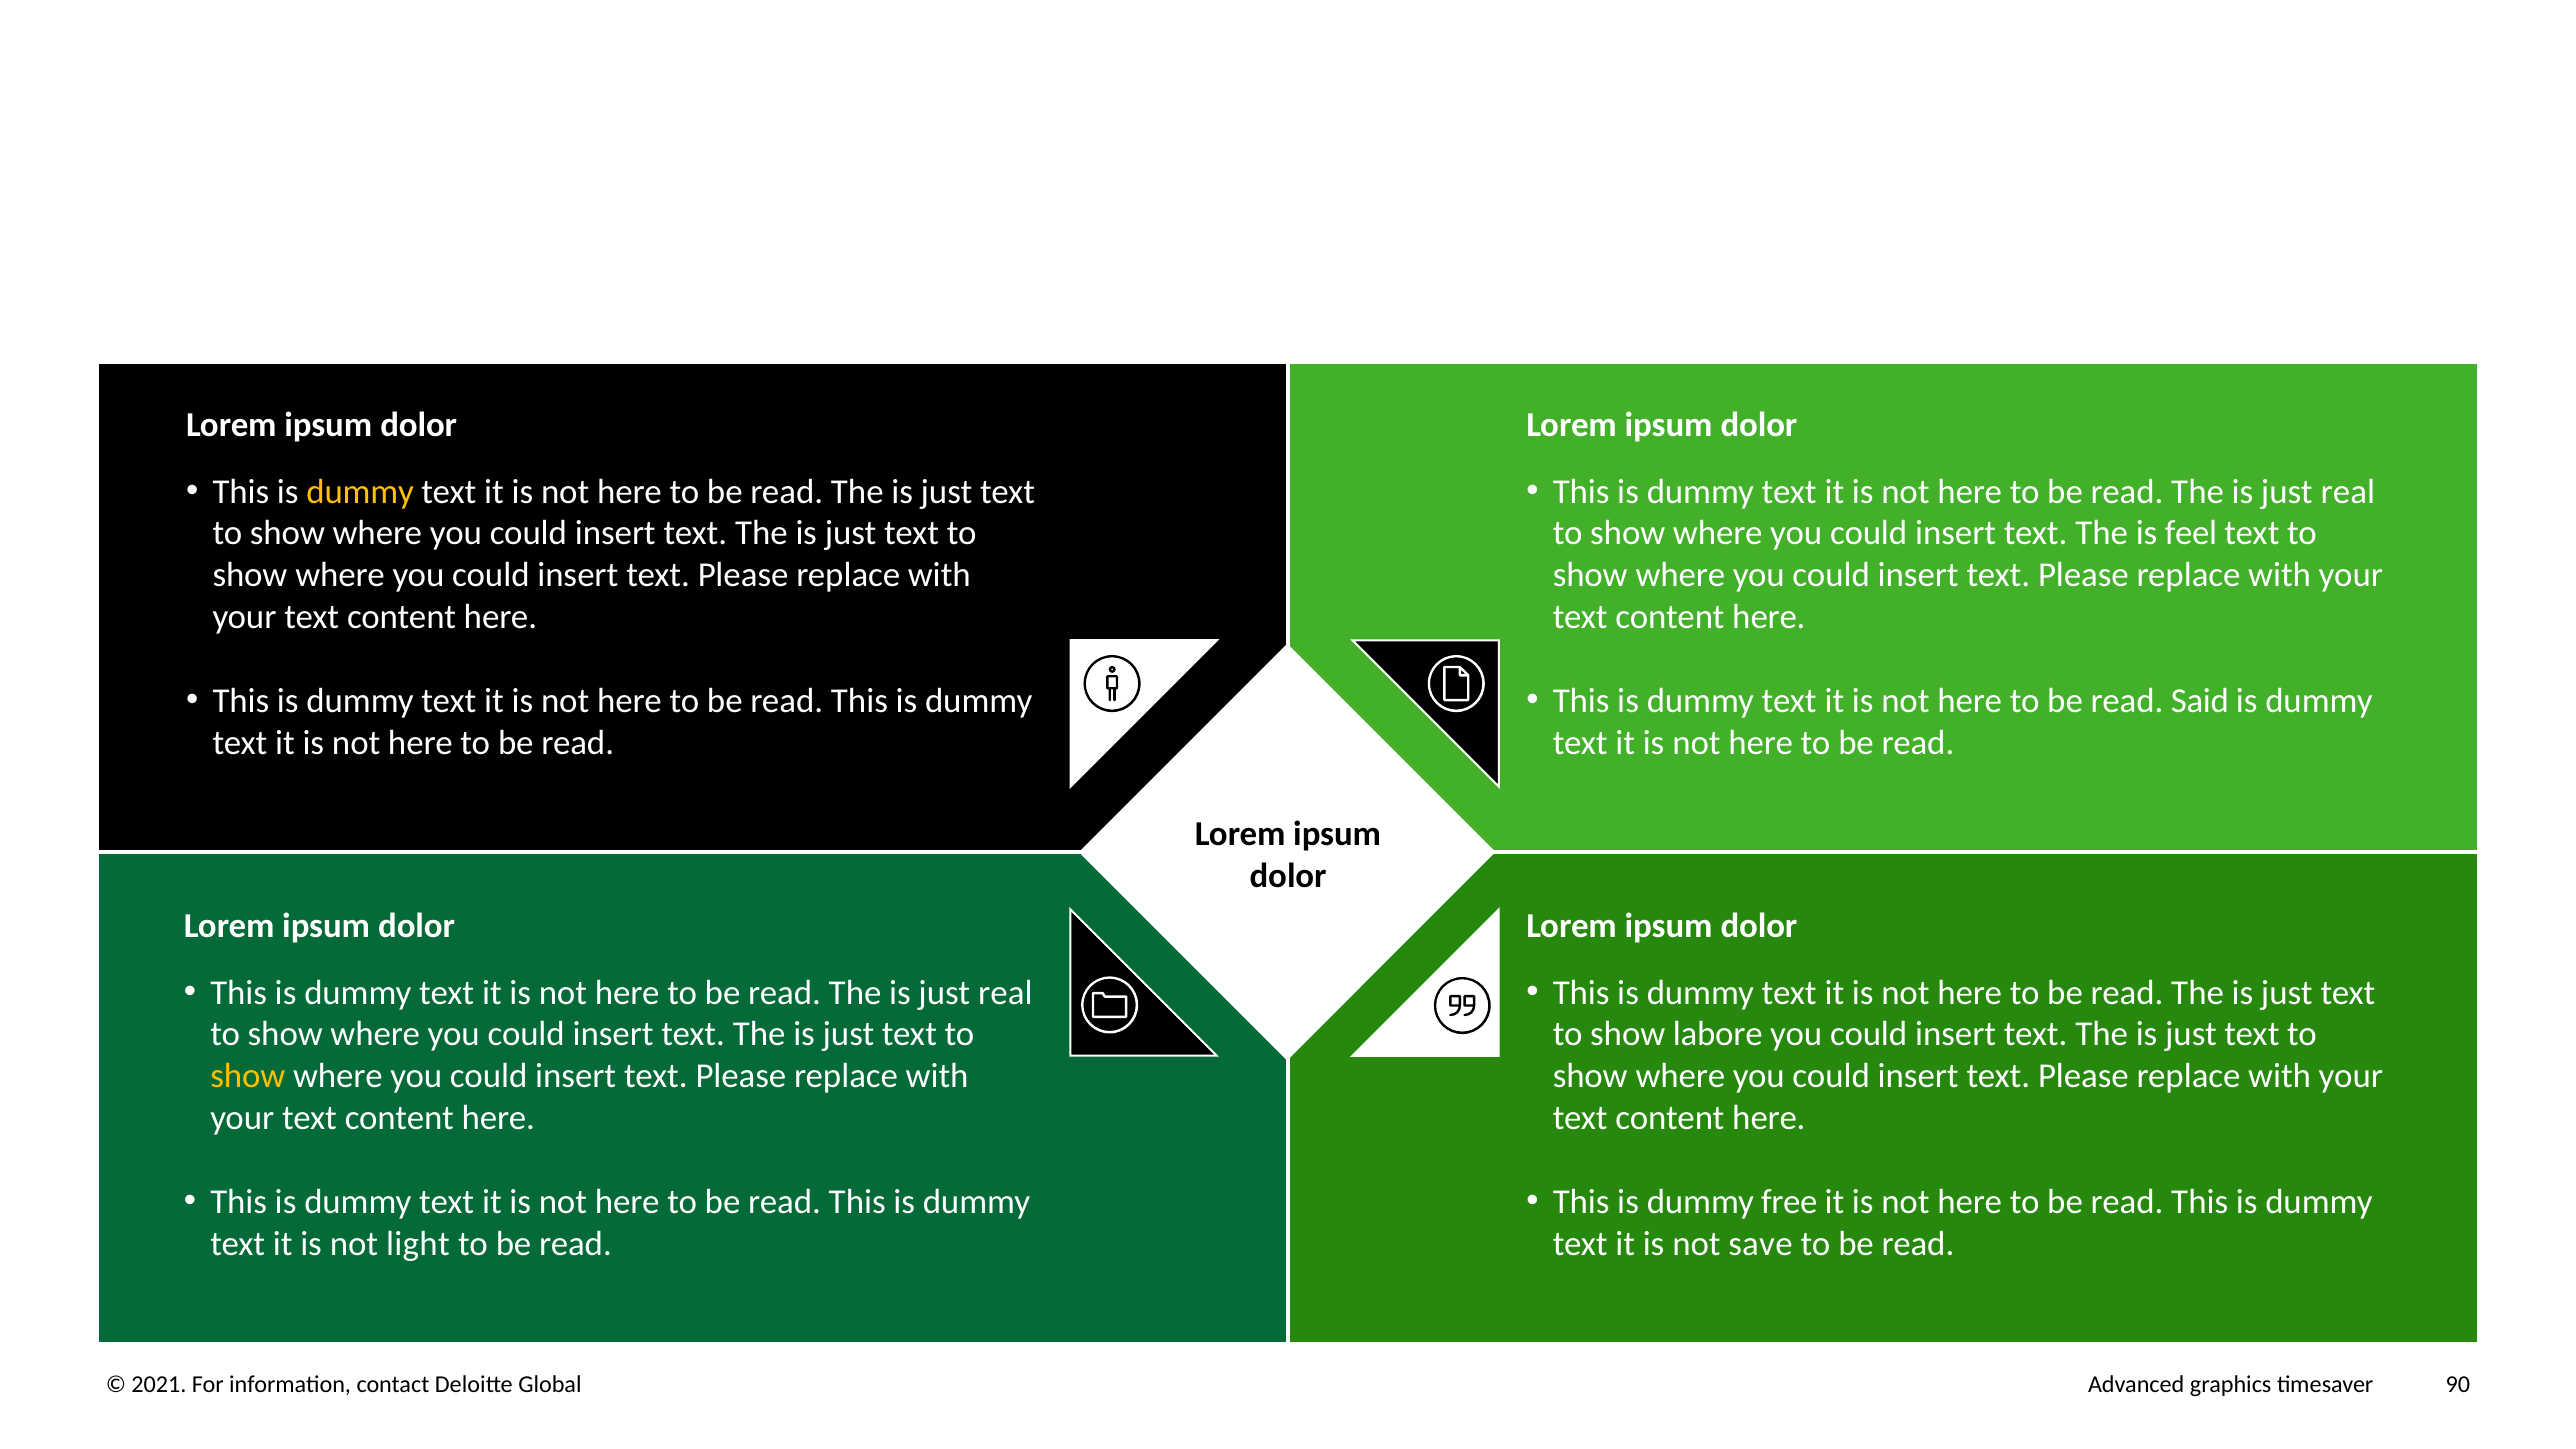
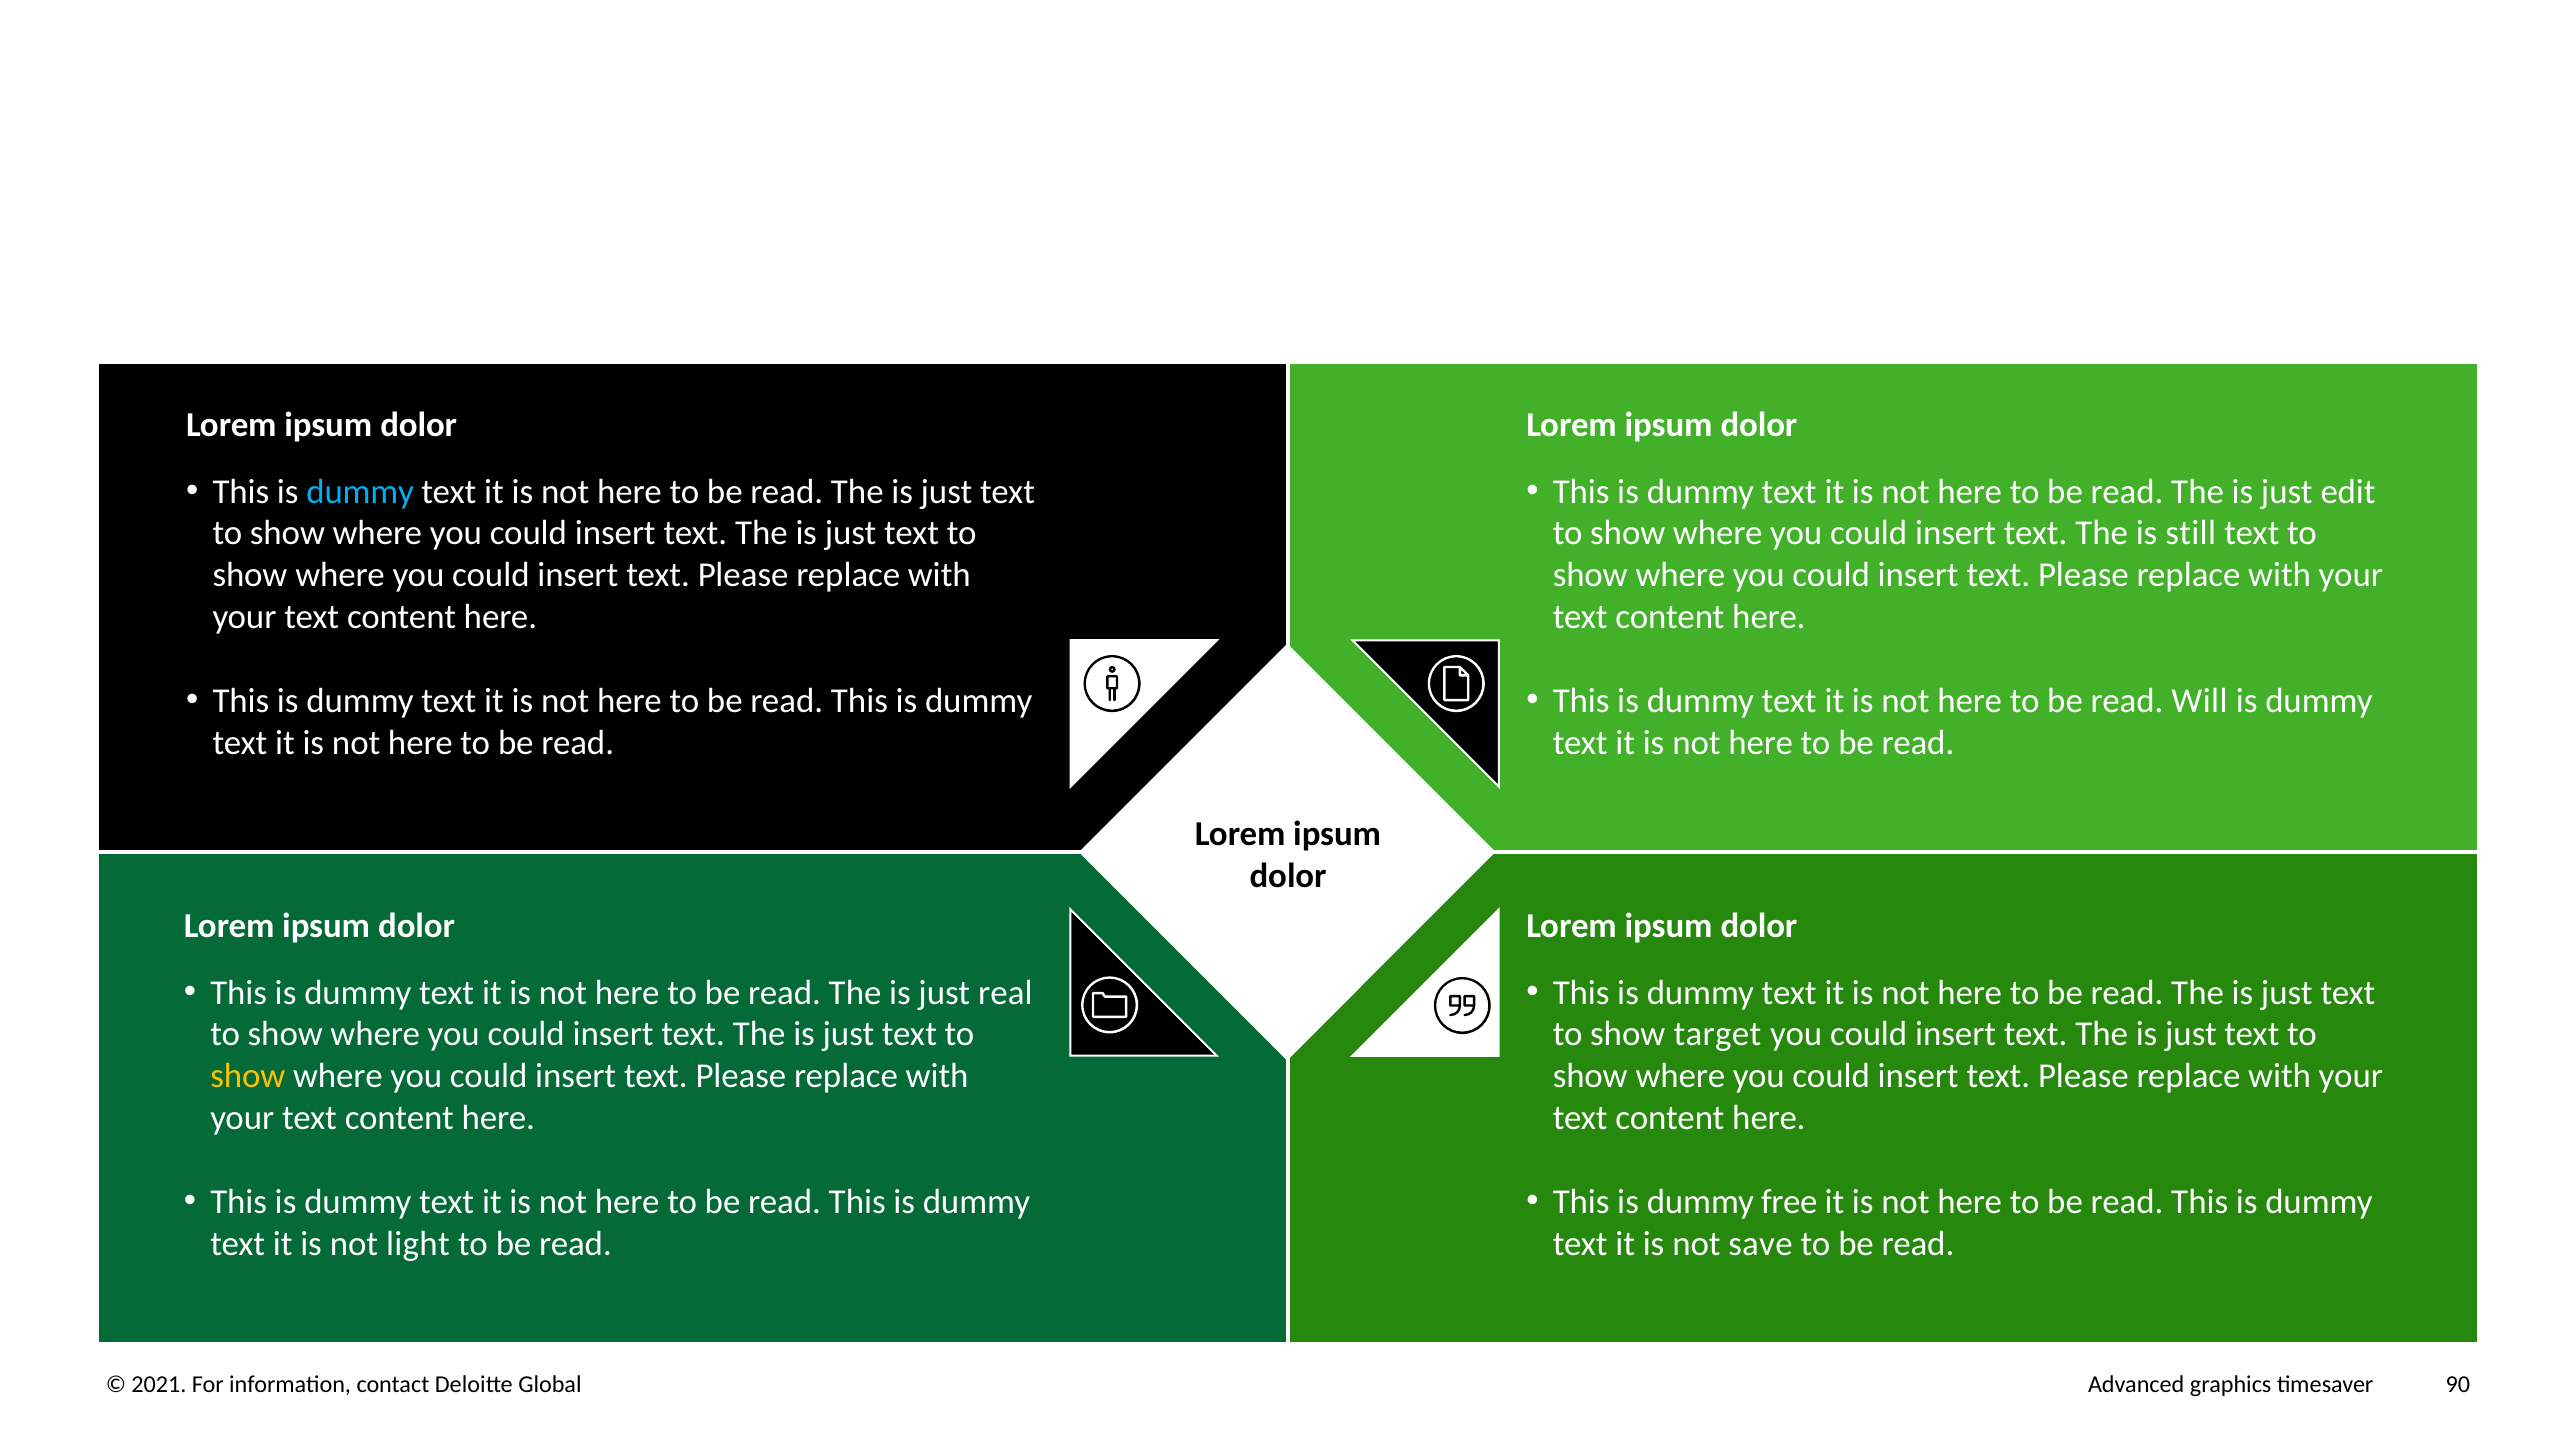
dummy at (360, 492) colour: yellow -> light blue
real at (2348, 492): real -> edit
feel: feel -> still
Said: Said -> Will
labore: labore -> target
